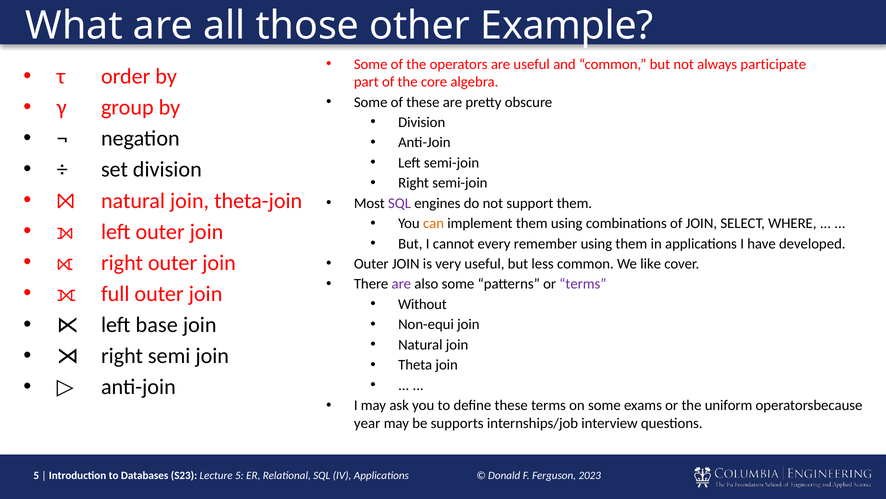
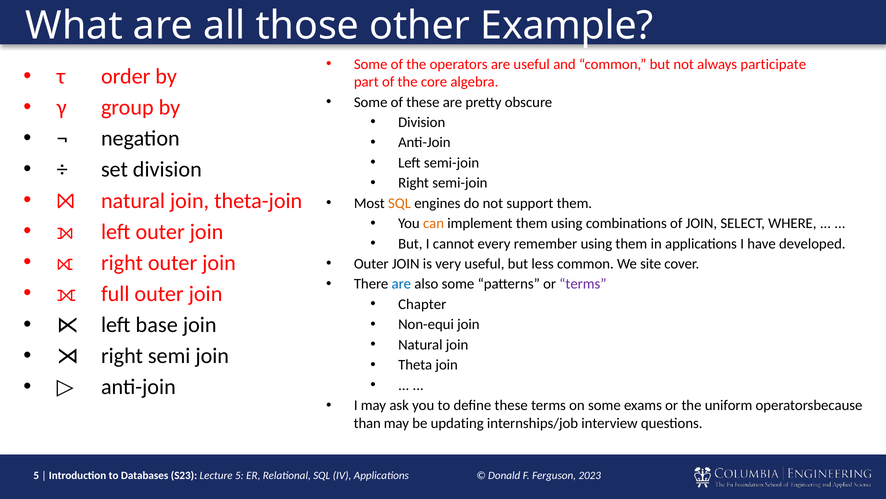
SQL at (400, 203) colour: purple -> orange
like: like -> site
are at (401, 284) colour: purple -> blue
Without: Without -> Chapter
year: year -> than
supports: supports -> updating
